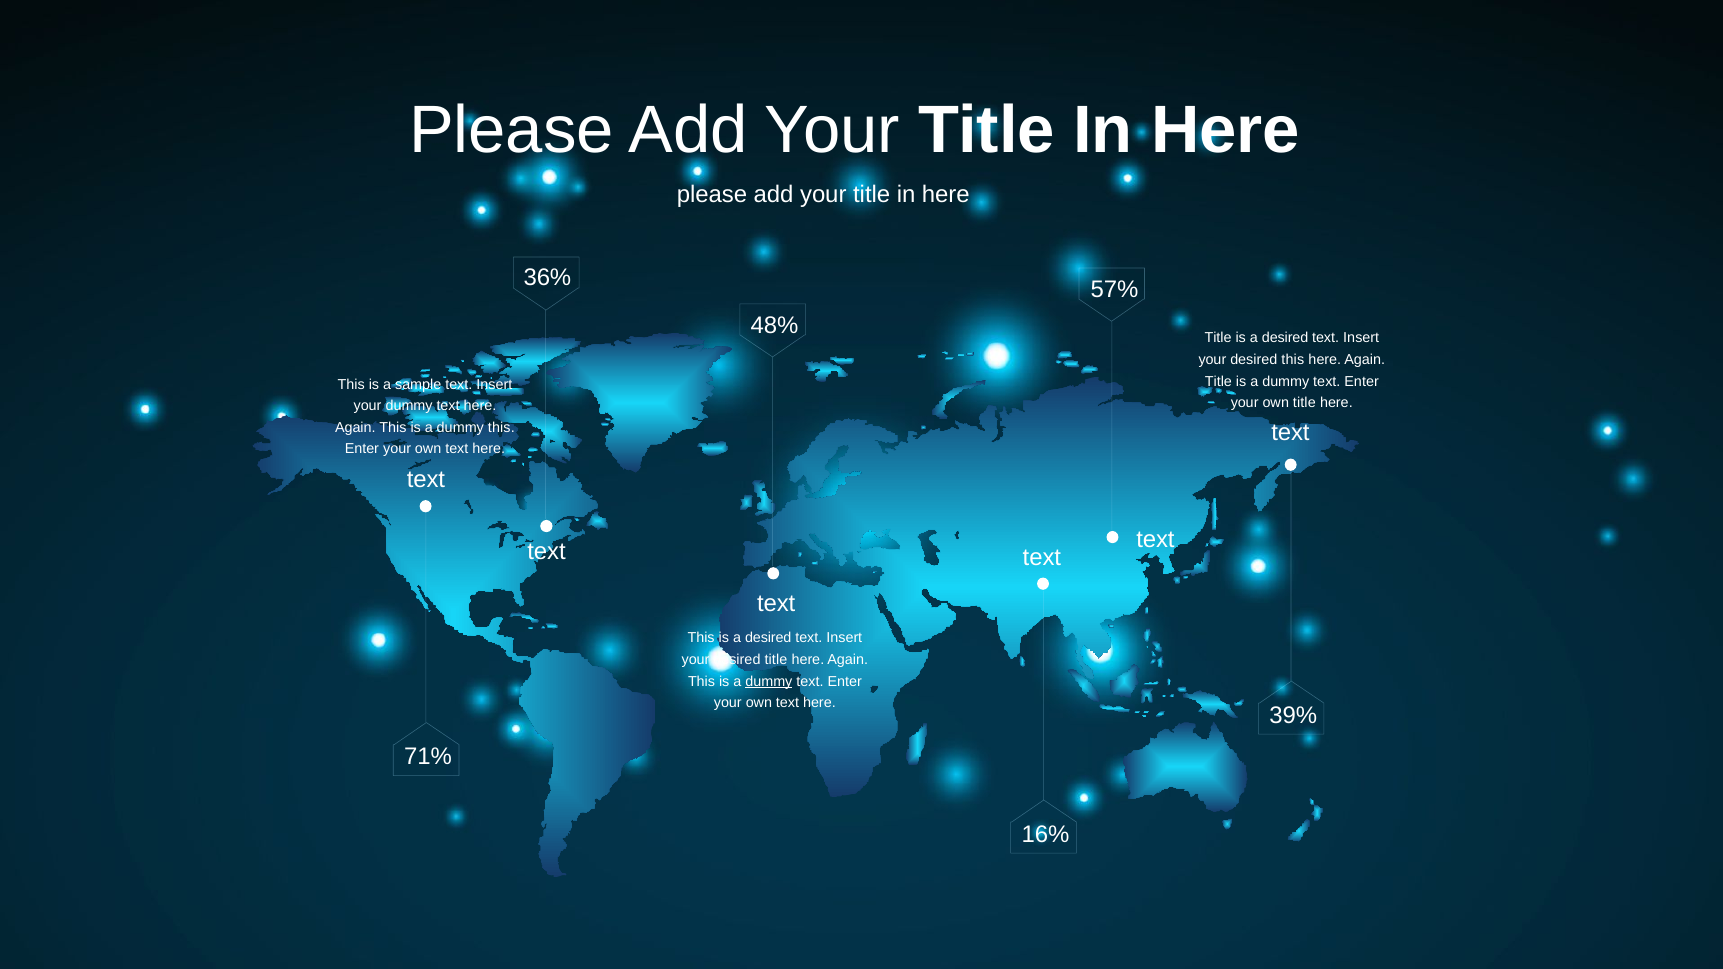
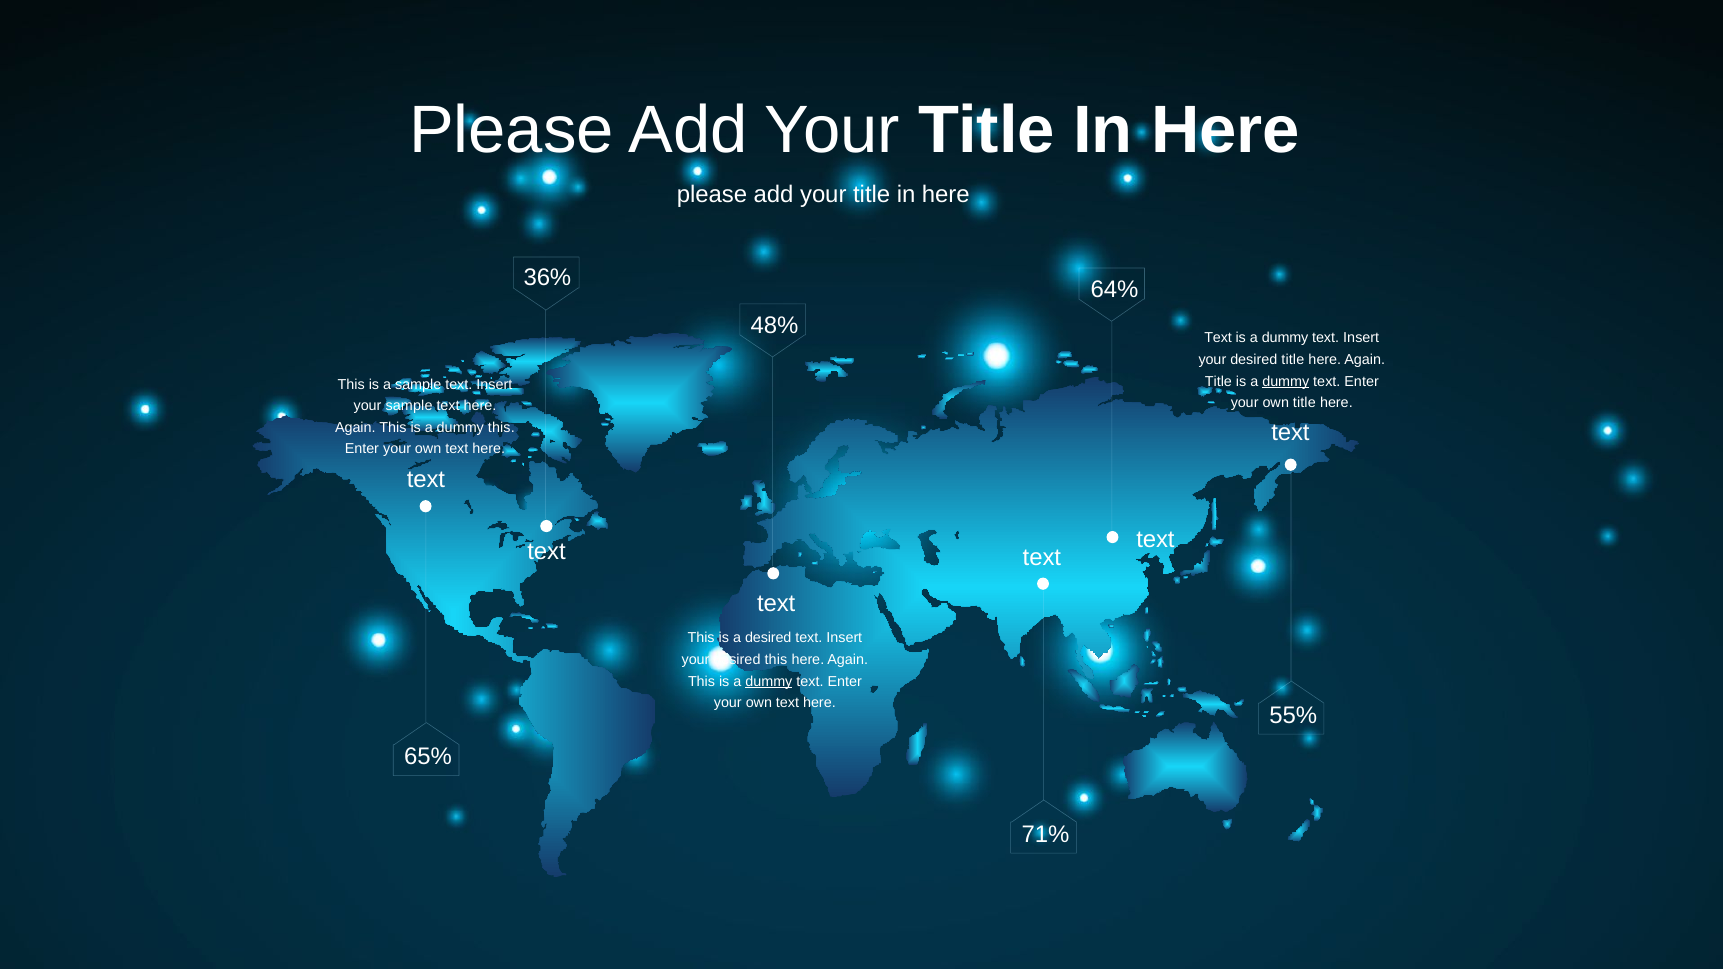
57%: 57% -> 64%
Title at (1218, 338): Title -> Text
desired at (1285, 338): desired -> dummy
desired this: this -> title
dummy at (1286, 381) underline: none -> present
your dummy: dummy -> sample
desired title: title -> this
39%: 39% -> 55%
71%: 71% -> 65%
16%: 16% -> 71%
